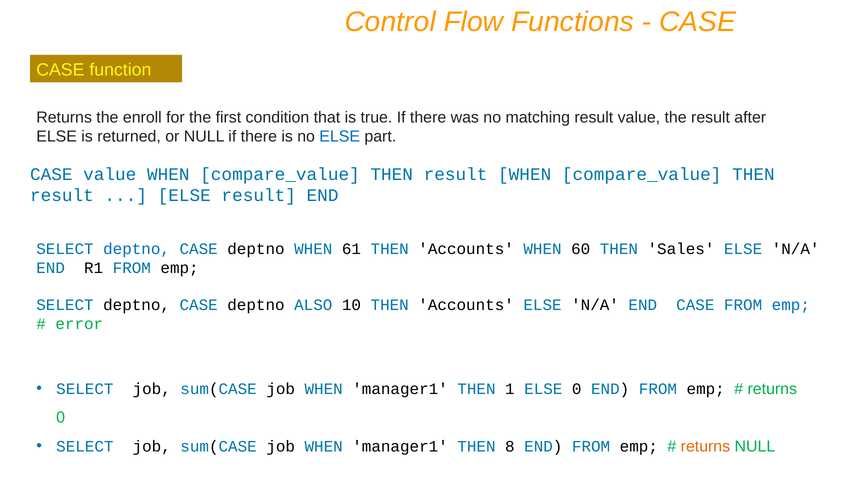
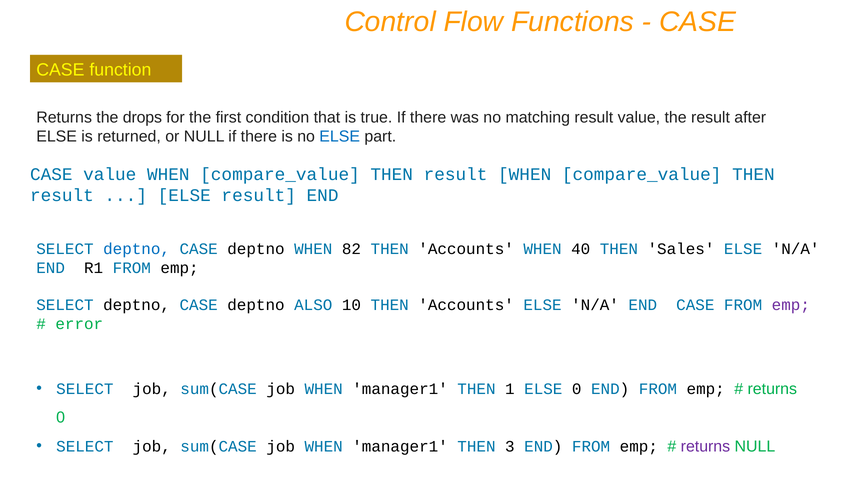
enroll: enroll -> drops
61: 61 -> 82
60: 60 -> 40
emp at (791, 305) colour: blue -> purple
8: 8 -> 3
returns at (705, 446) colour: orange -> purple
